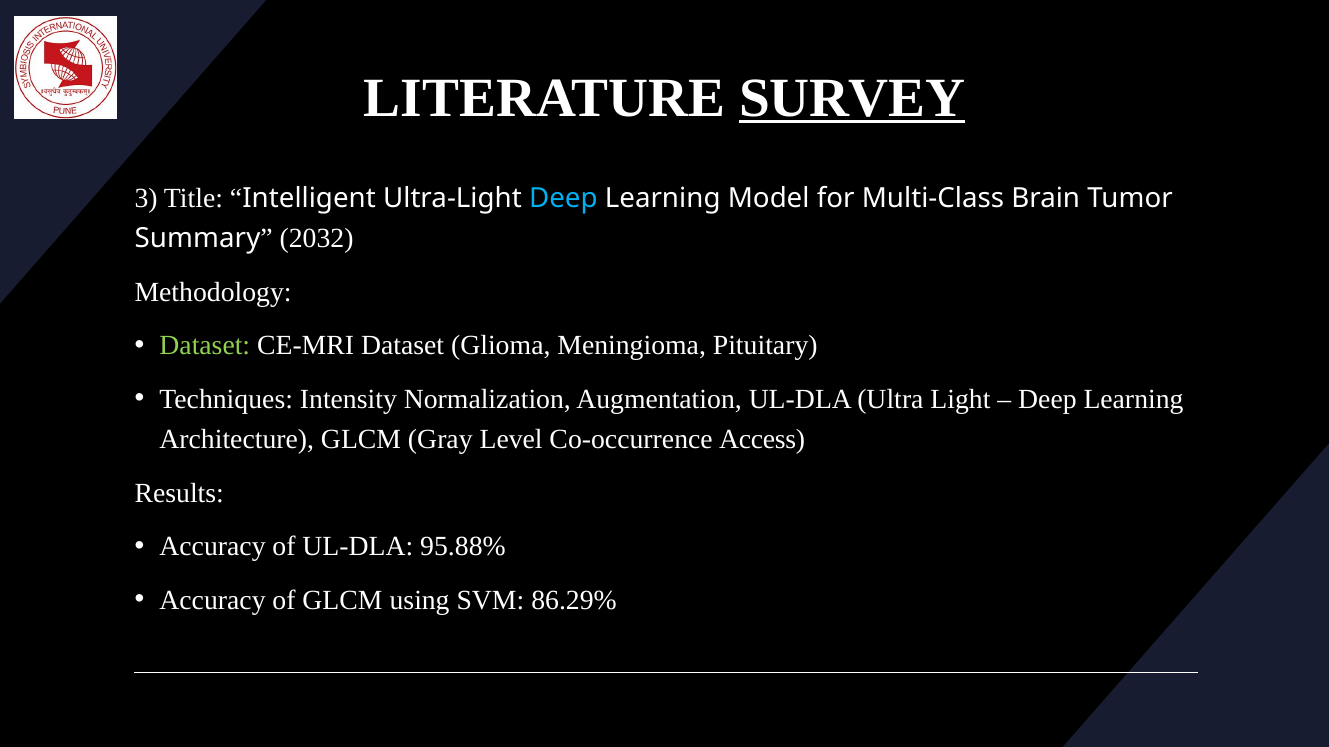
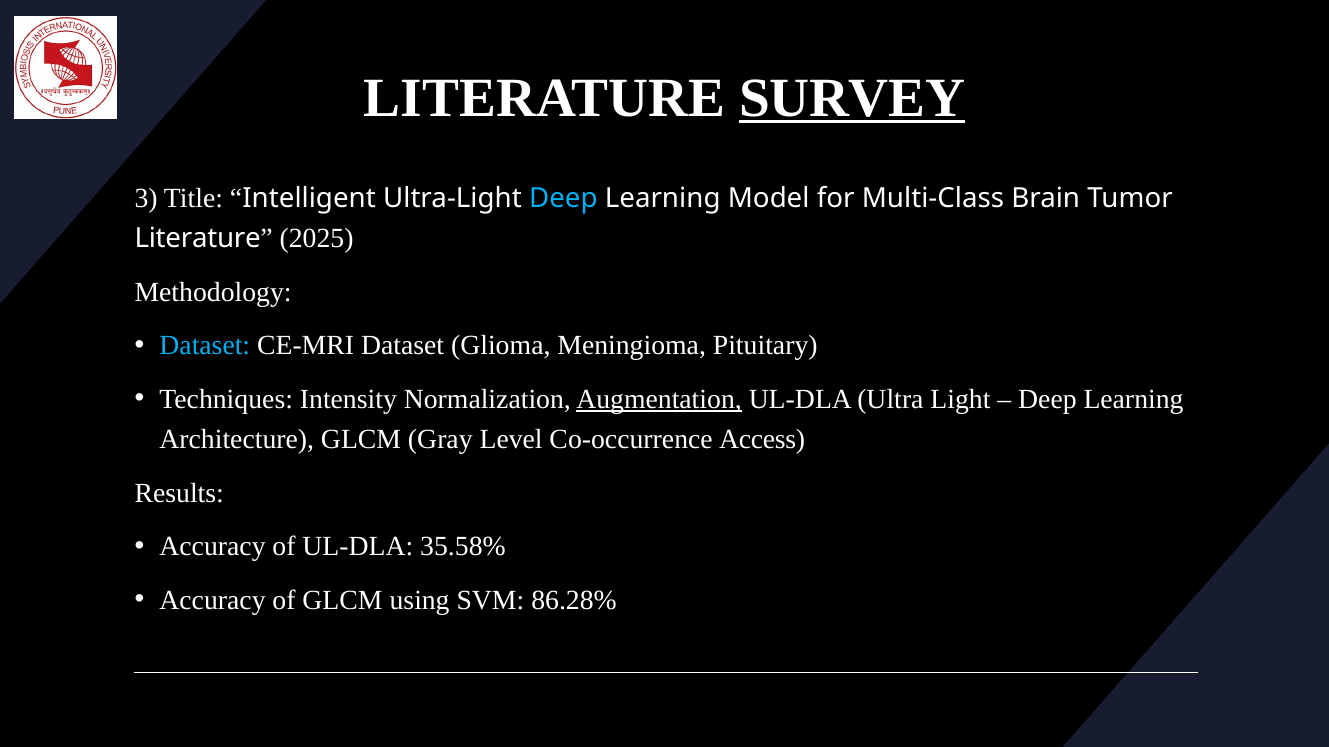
Summary at (197, 238): Summary -> Literature
2032: 2032 -> 2025
Dataset at (205, 346) colour: light green -> light blue
Augmentation underline: none -> present
95.88%: 95.88% -> 35.58%
86.29%: 86.29% -> 86.28%
